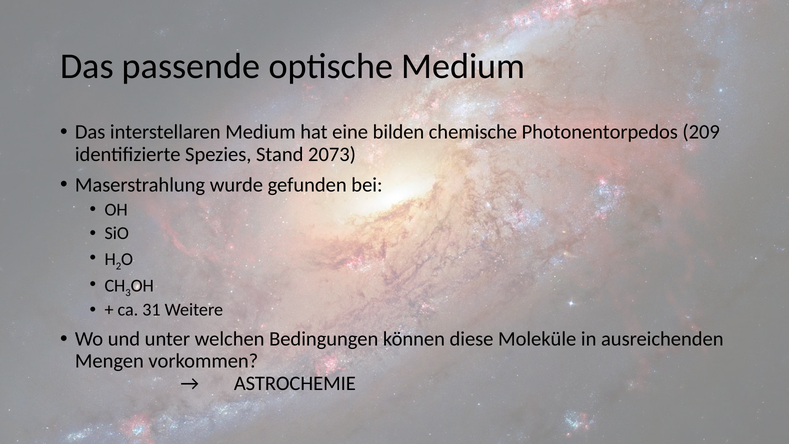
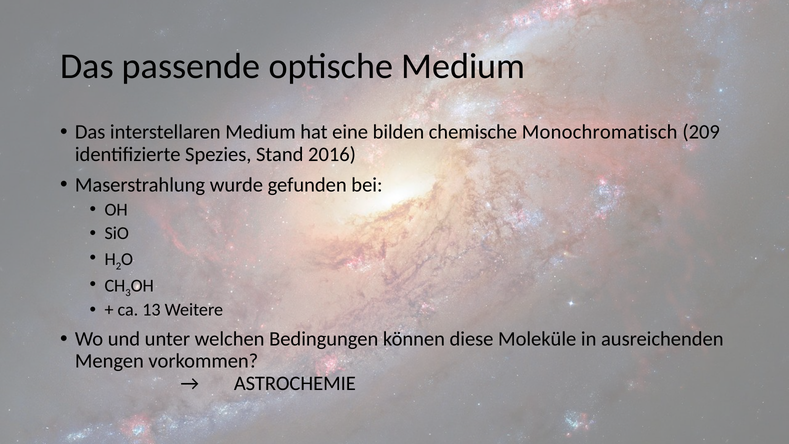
Photonentorpedos: Photonentorpedos -> Monochromatisch
2073: 2073 -> 2016
31: 31 -> 13
